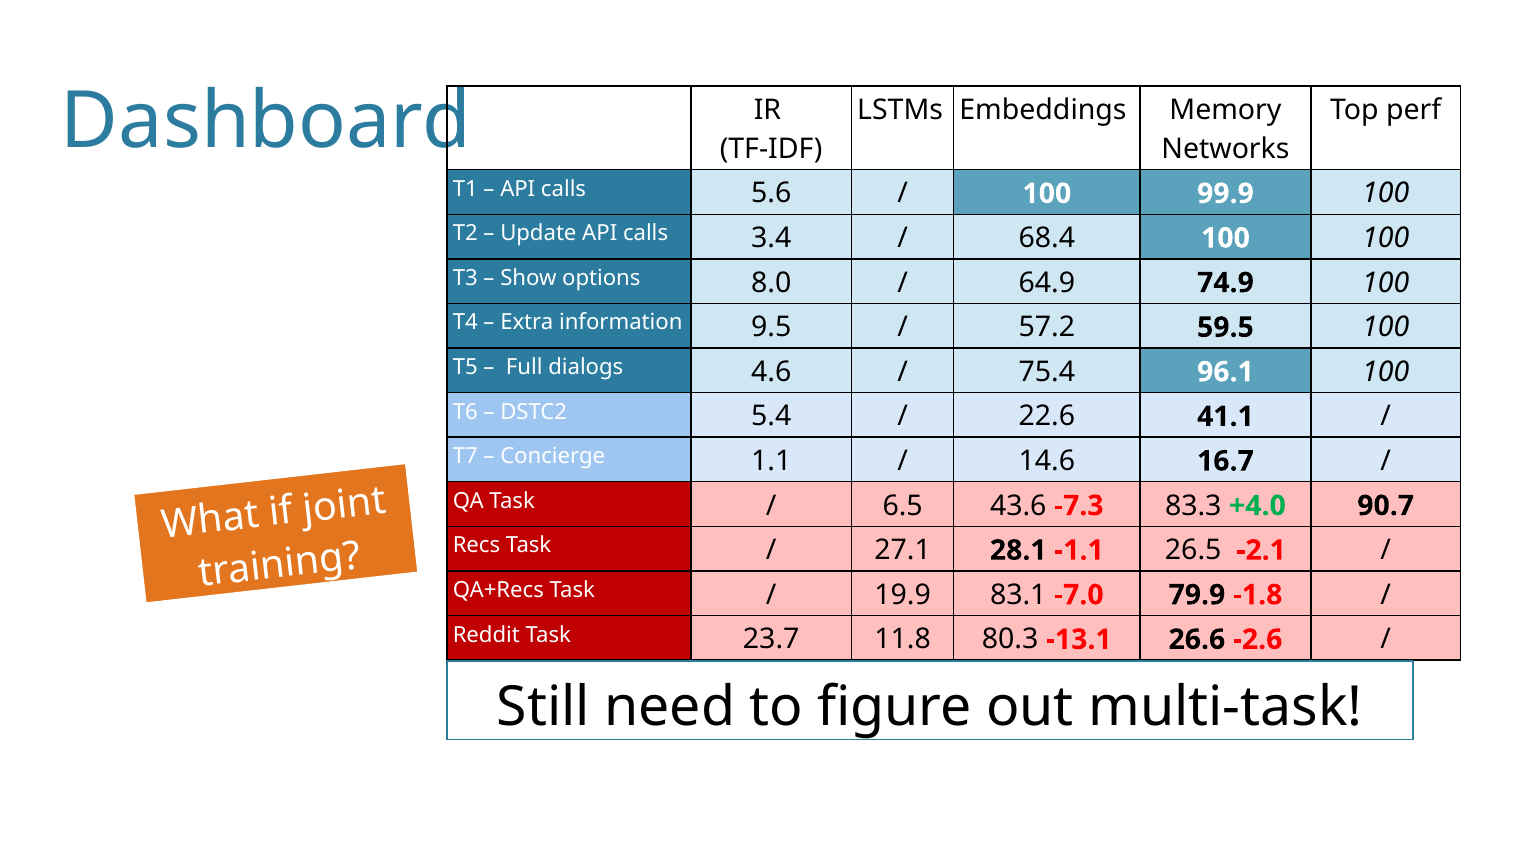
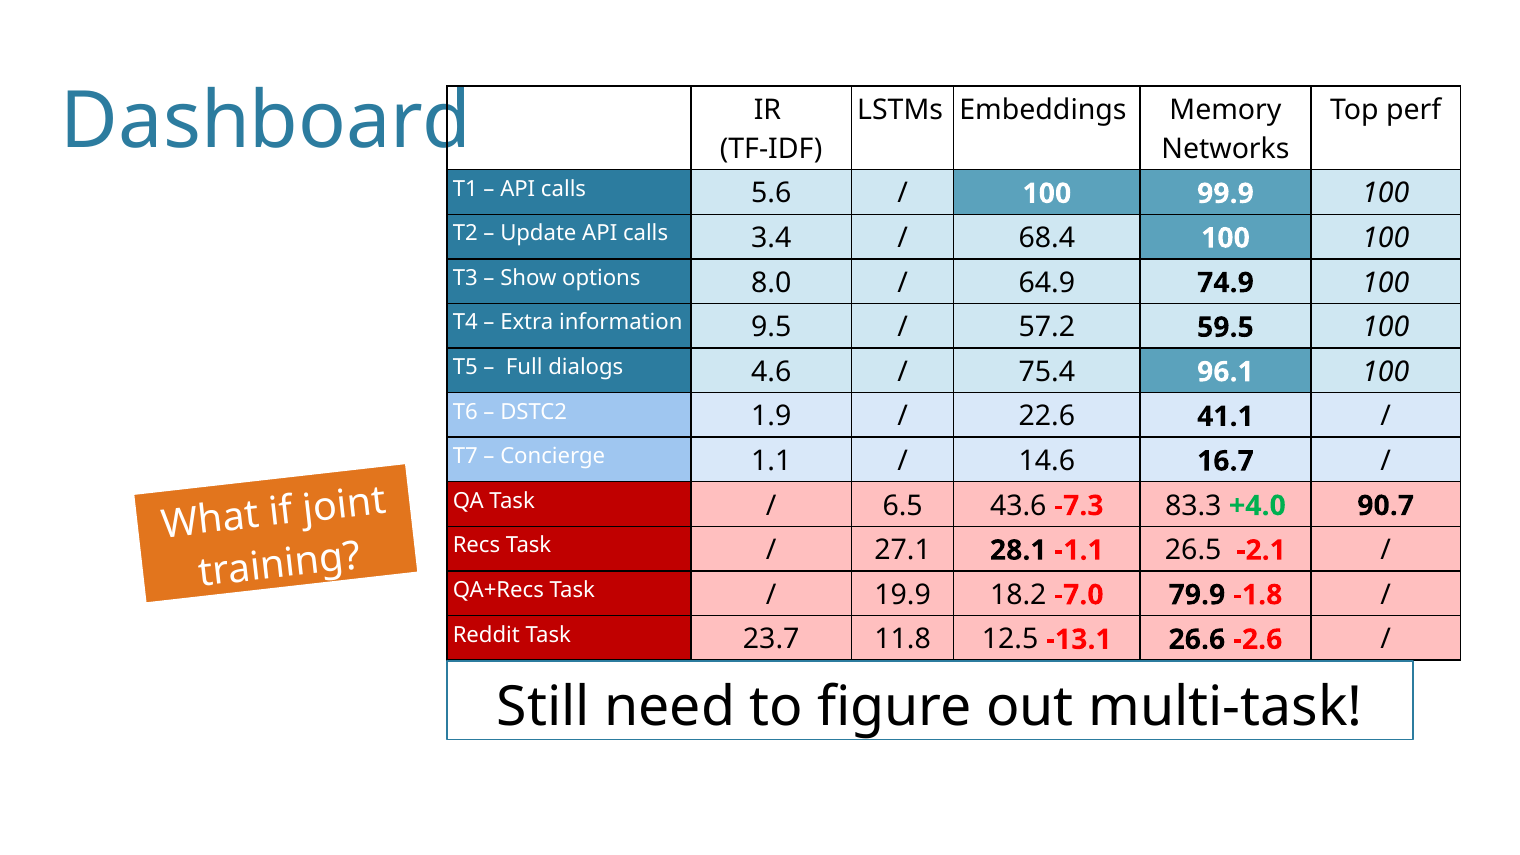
5.4: 5.4 -> 1.9
83.1: 83.1 -> 18.2
80.3: 80.3 -> 12.5
